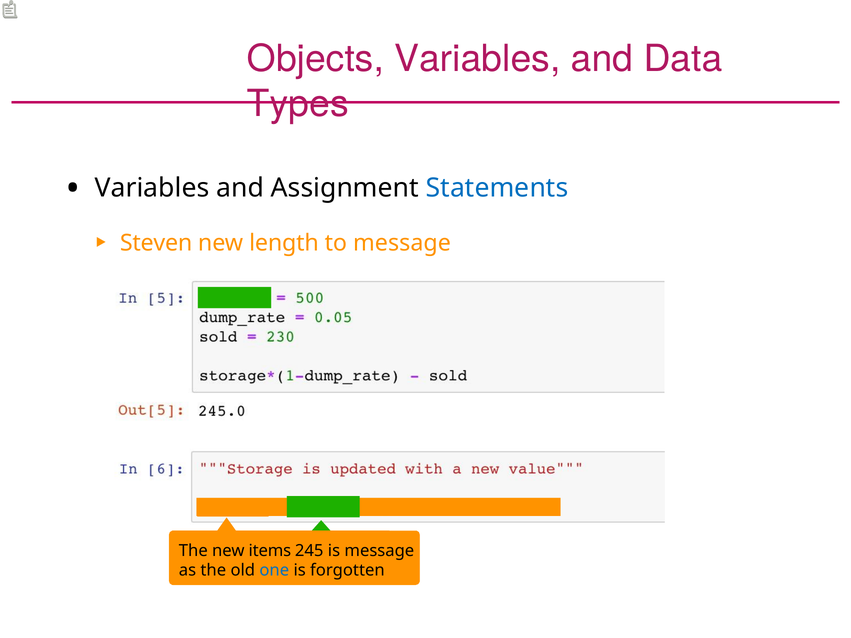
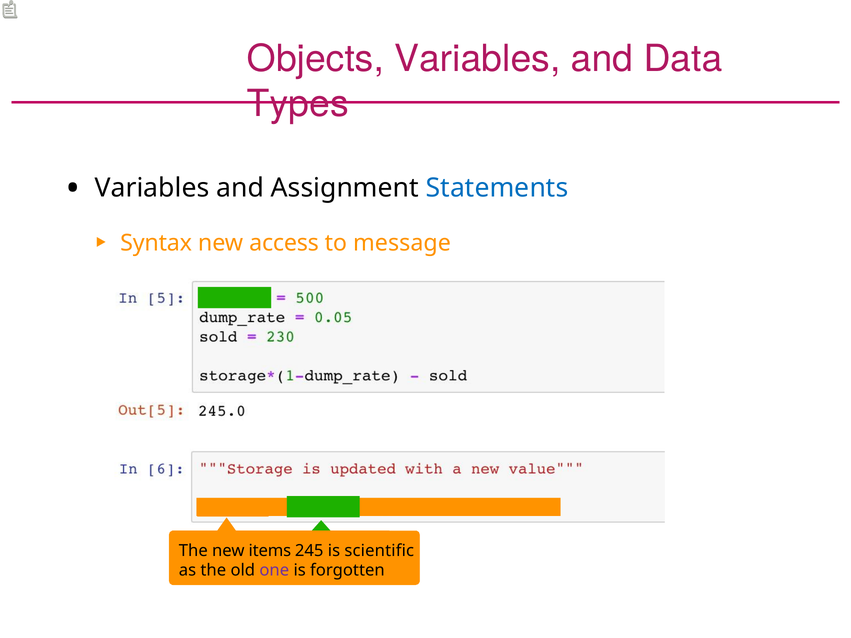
Steven: Steven -> Syntax
length: length -> access
message at (379, 551): message -> scientific
one colour: blue -> purple
